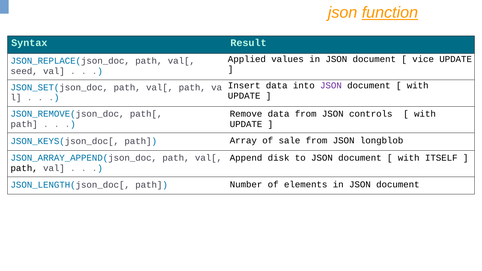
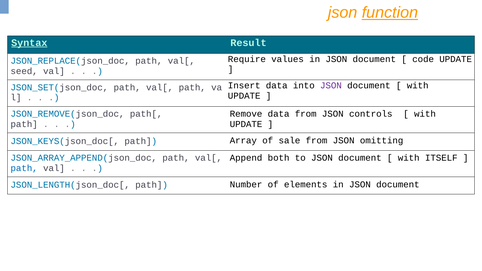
Syntax underline: none -> present
Applied: Applied -> Require
vice: vice -> code
longblob: longblob -> omitting
disk: disk -> both
path at (24, 168) colour: black -> blue
